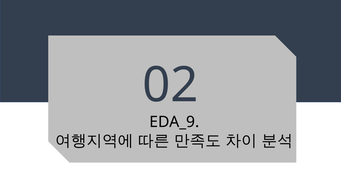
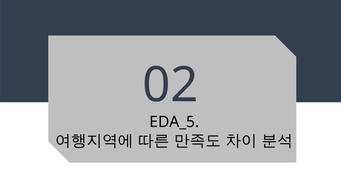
EDA_9: EDA_9 -> EDA_5
